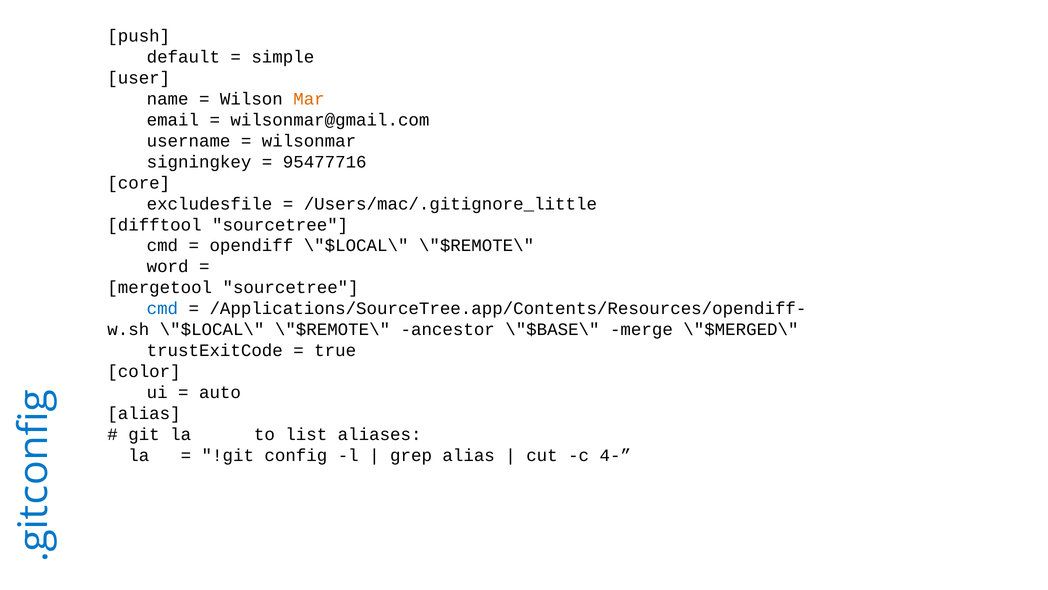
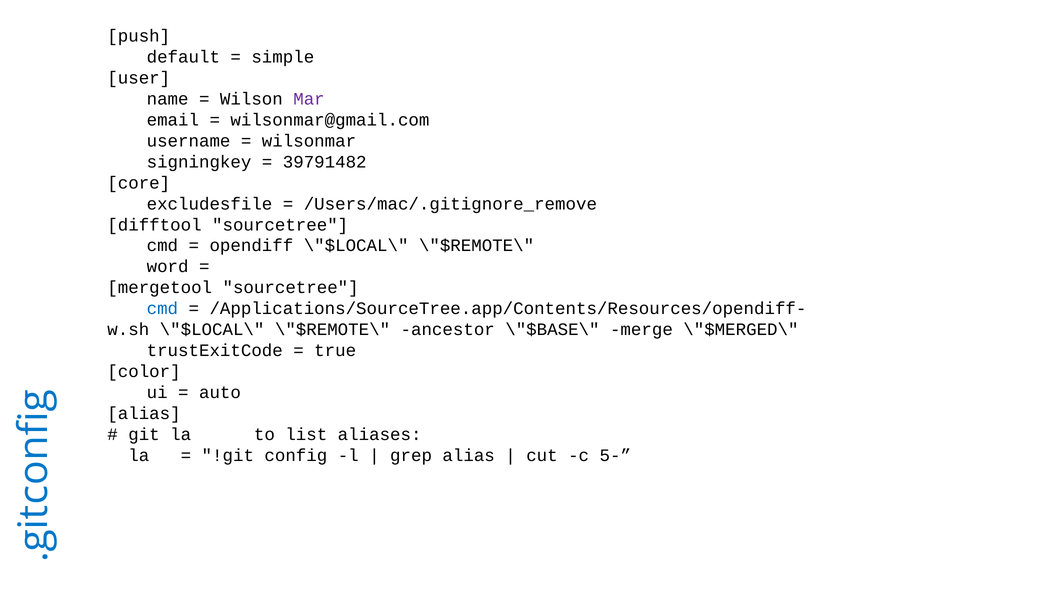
Mar colour: orange -> purple
95477716: 95477716 -> 39791482
/Users/mac/.gitignore_little: /Users/mac/.gitignore_little -> /Users/mac/.gitignore_remove
4-: 4- -> 5-
